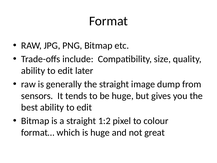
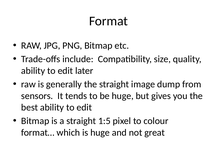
1:2: 1:2 -> 1:5
